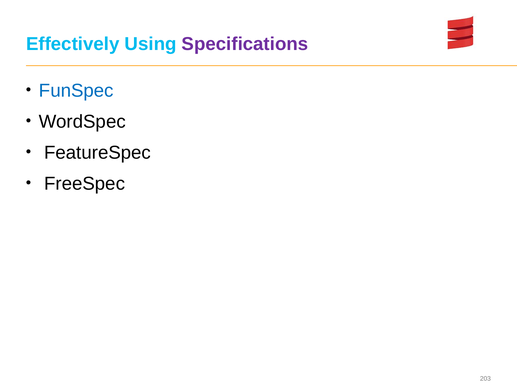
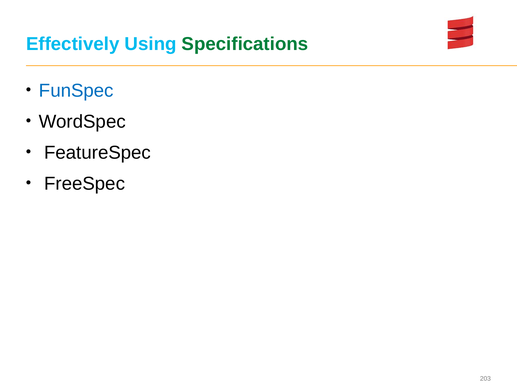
Specifications colour: purple -> green
